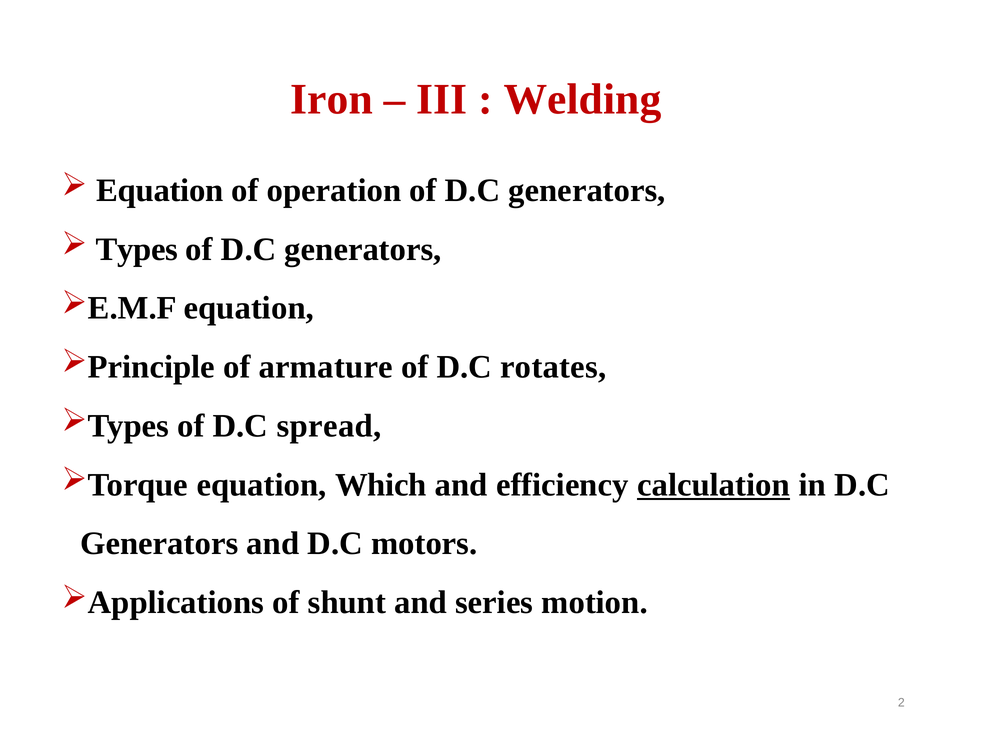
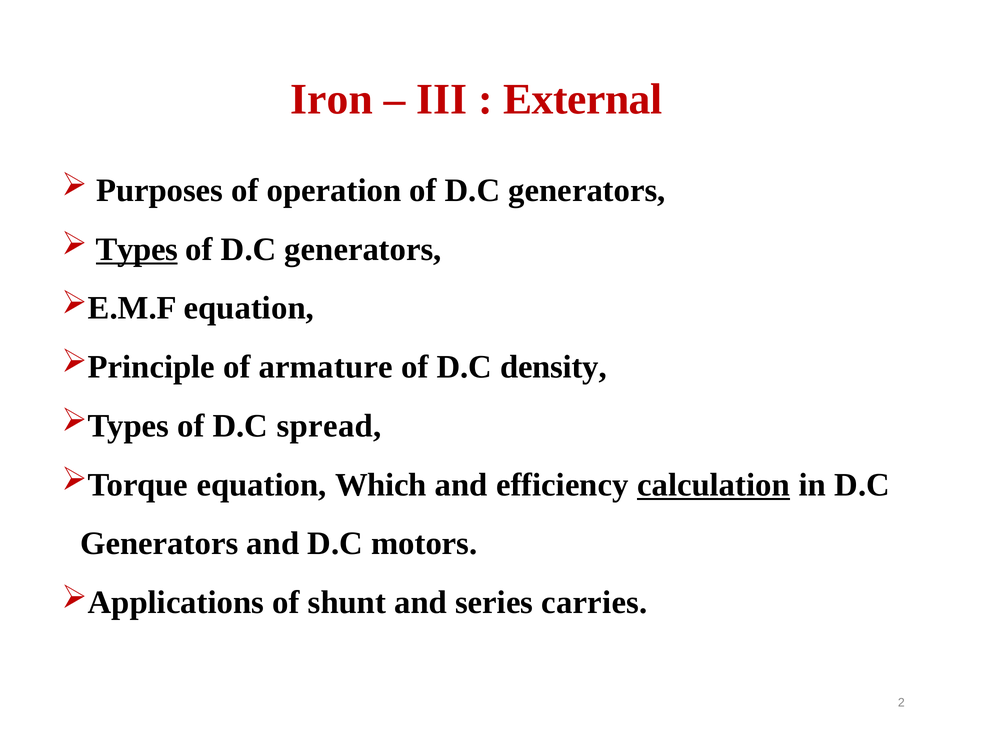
Welding: Welding -> External
Equation at (160, 191): Equation -> Purposes
Types underline: none -> present
rotates: rotates -> density
motion: motion -> carries
